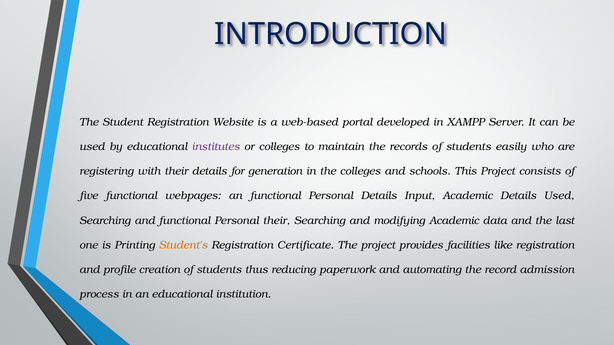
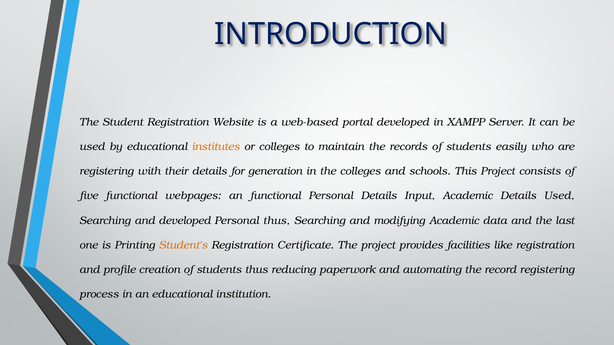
institutes colour: purple -> orange
and functional: functional -> developed
Personal their: their -> thus
record admission: admission -> registering
